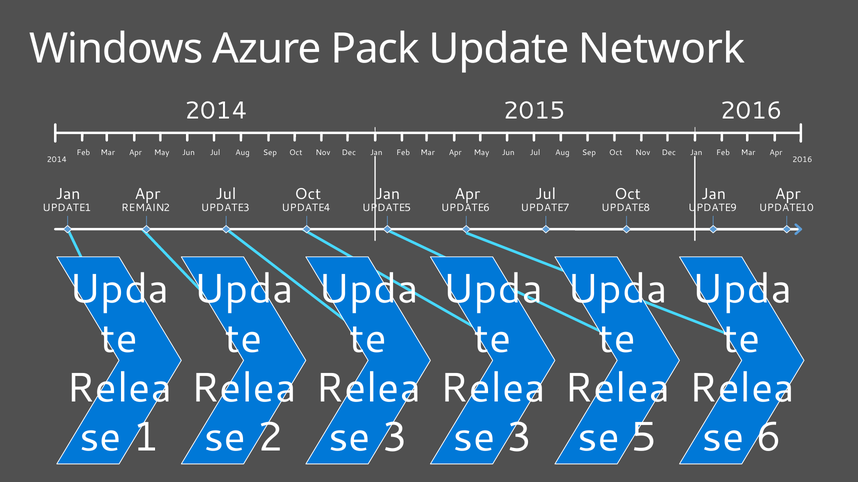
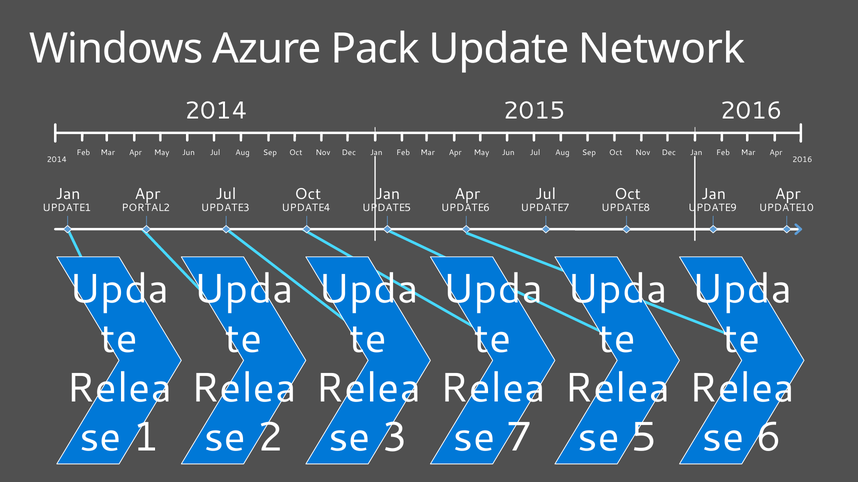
REMAIN: REMAIN -> PORTAL
3 at (519, 438): 3 -> 7
